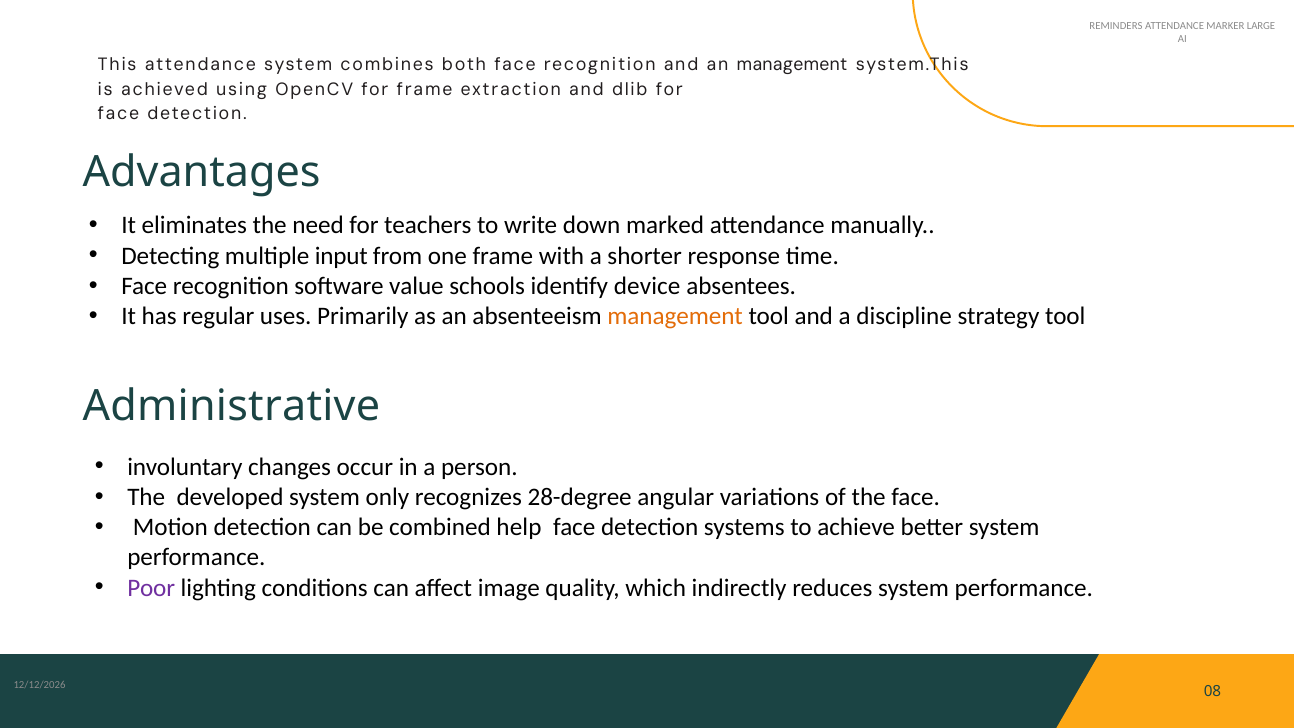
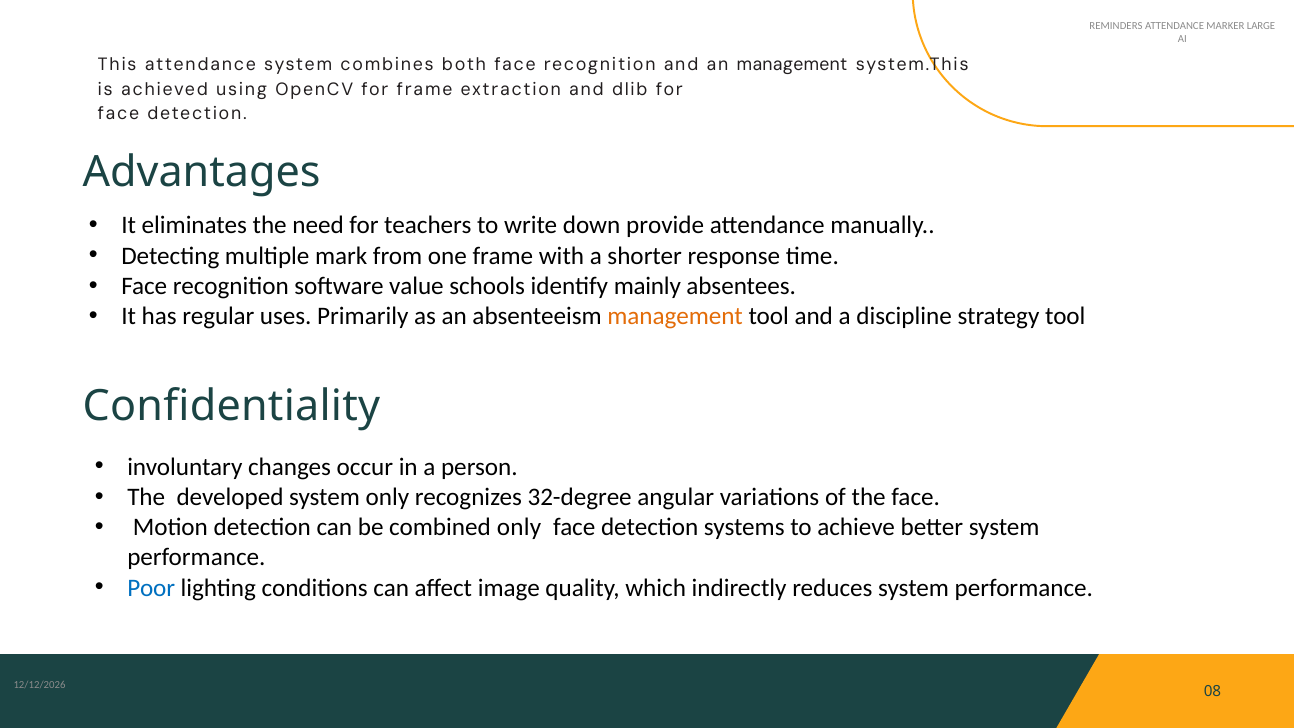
marked: marked -> provide
input: input -> mark
device: device -> mainly
Administrative: Administrative -> Confidentiality
28-degree: 28-degree -> 32-degree
combined help: help -> only
Poor colour: purple -> blue
